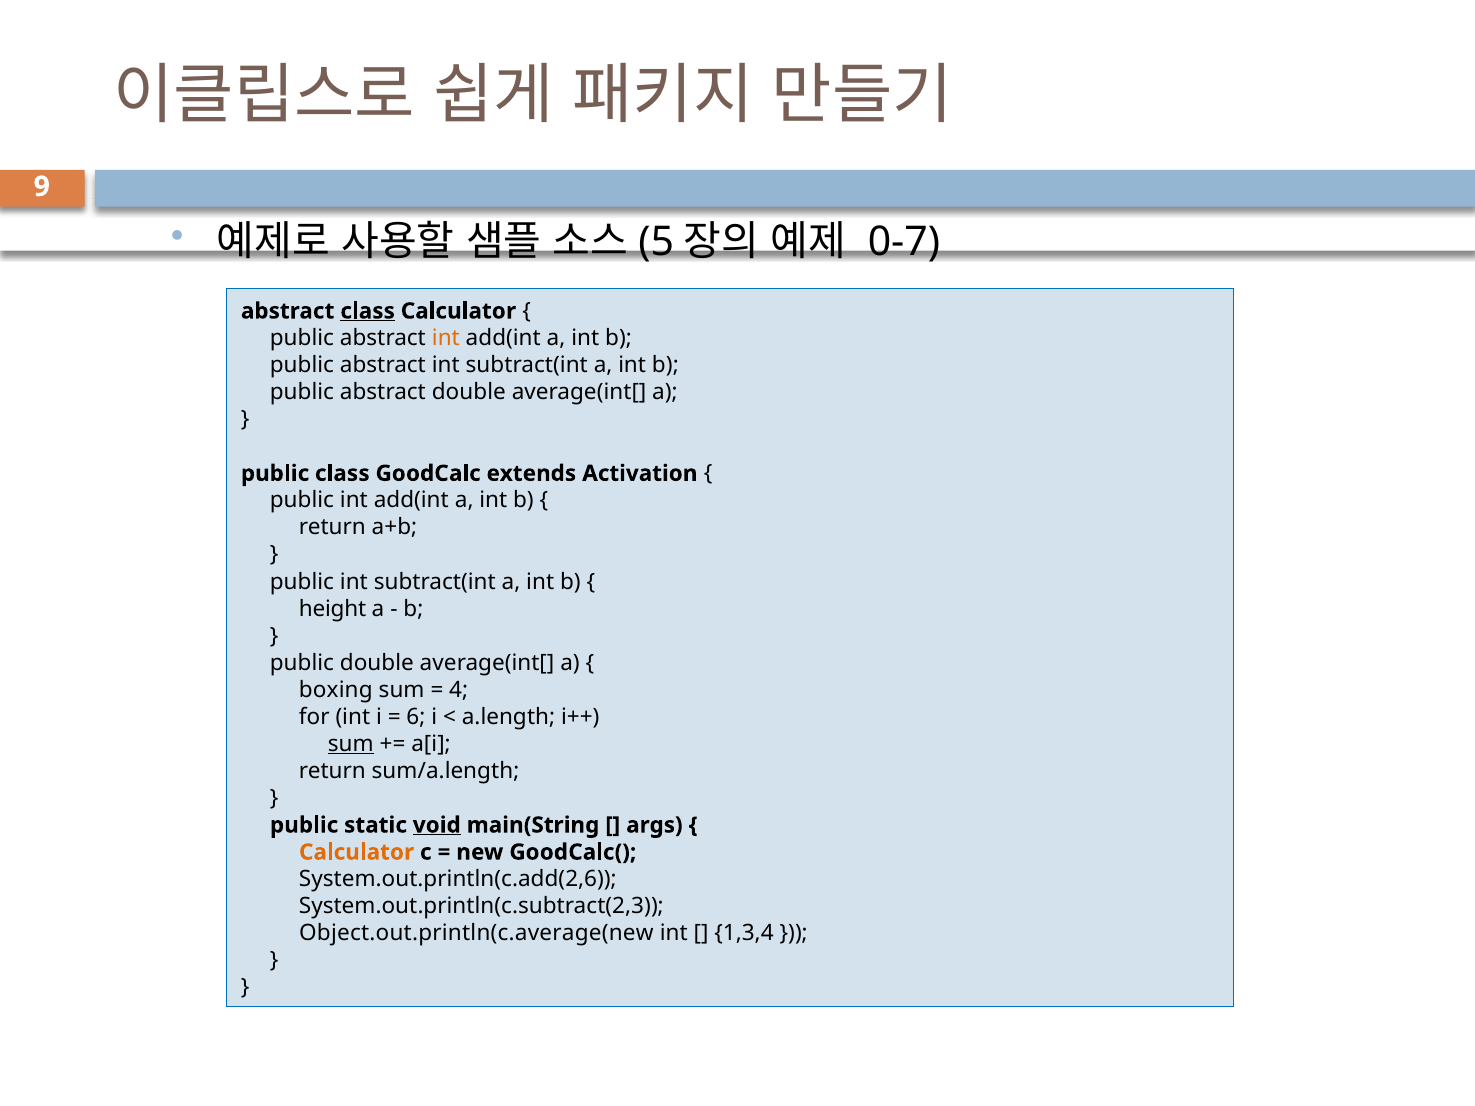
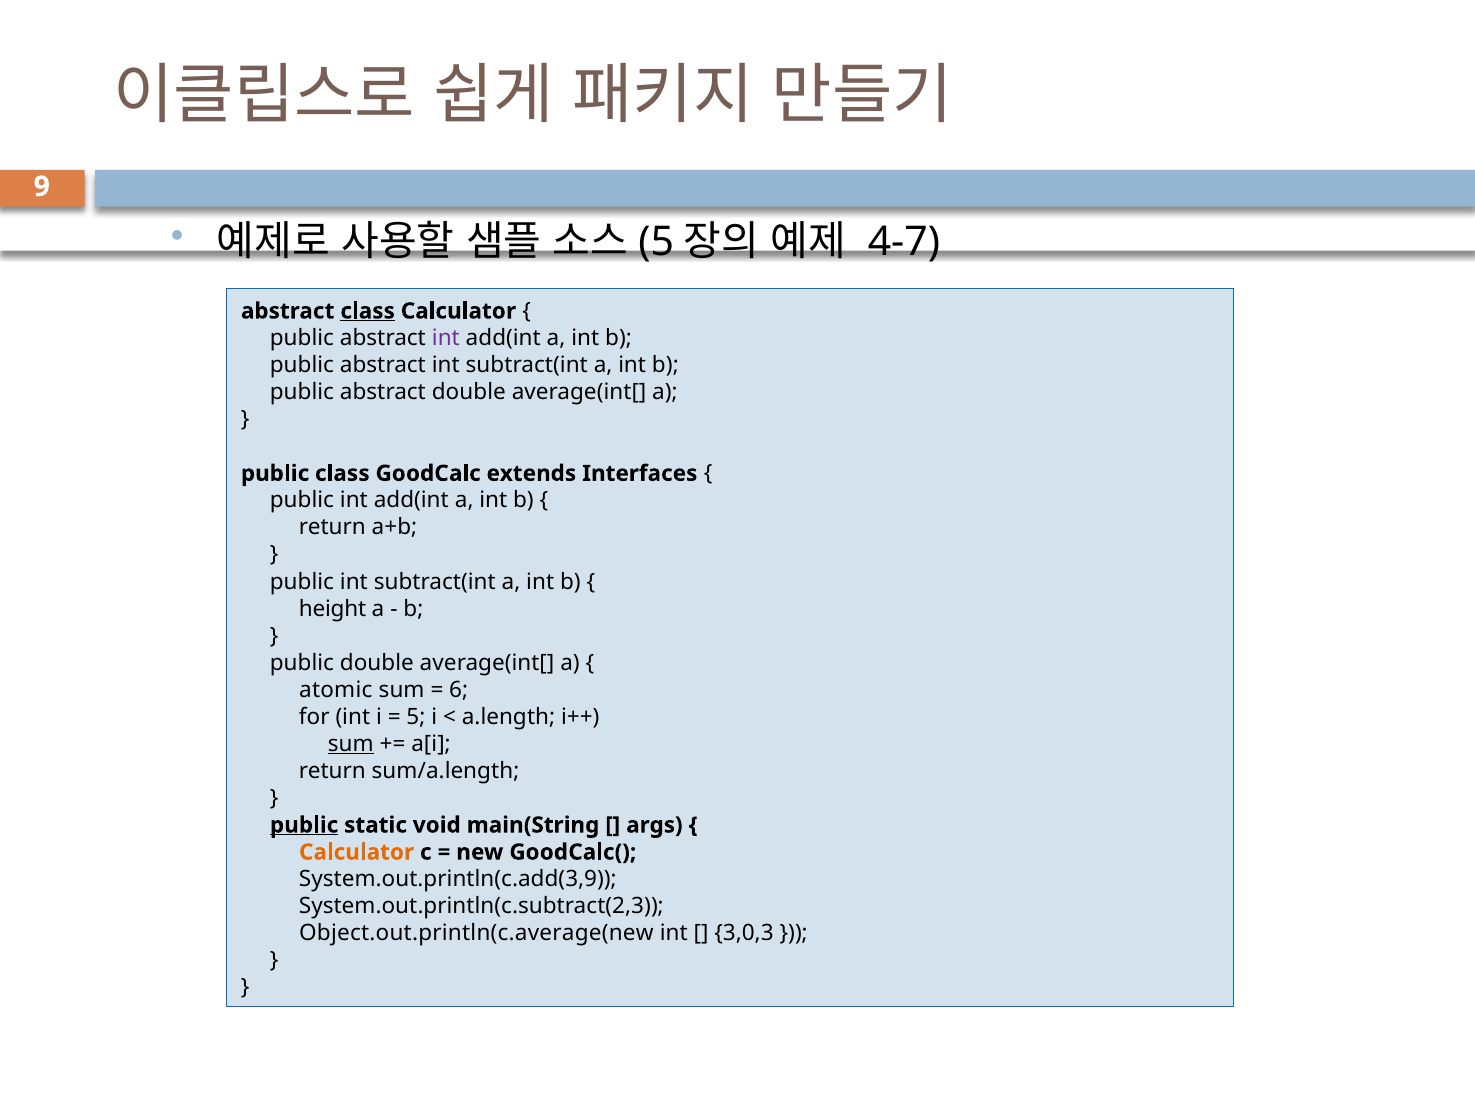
0-7: 0-7 -> 4-7
int at (446, 338) colour: orange -> purple
Activation: Activation -> Interfaces
boxing: boxing -> atomic
4: 4 -> 6
6 at (416, 717): 6 -> 5
public at (304, 825) underline: none -> present
void underline: present -> none
System.out.println(c.add(2,6: System.out.println(c.add(2,6 -> System.out.println(c.add(3,9
1,3,4: 1,3,4 -> 3,0,3
